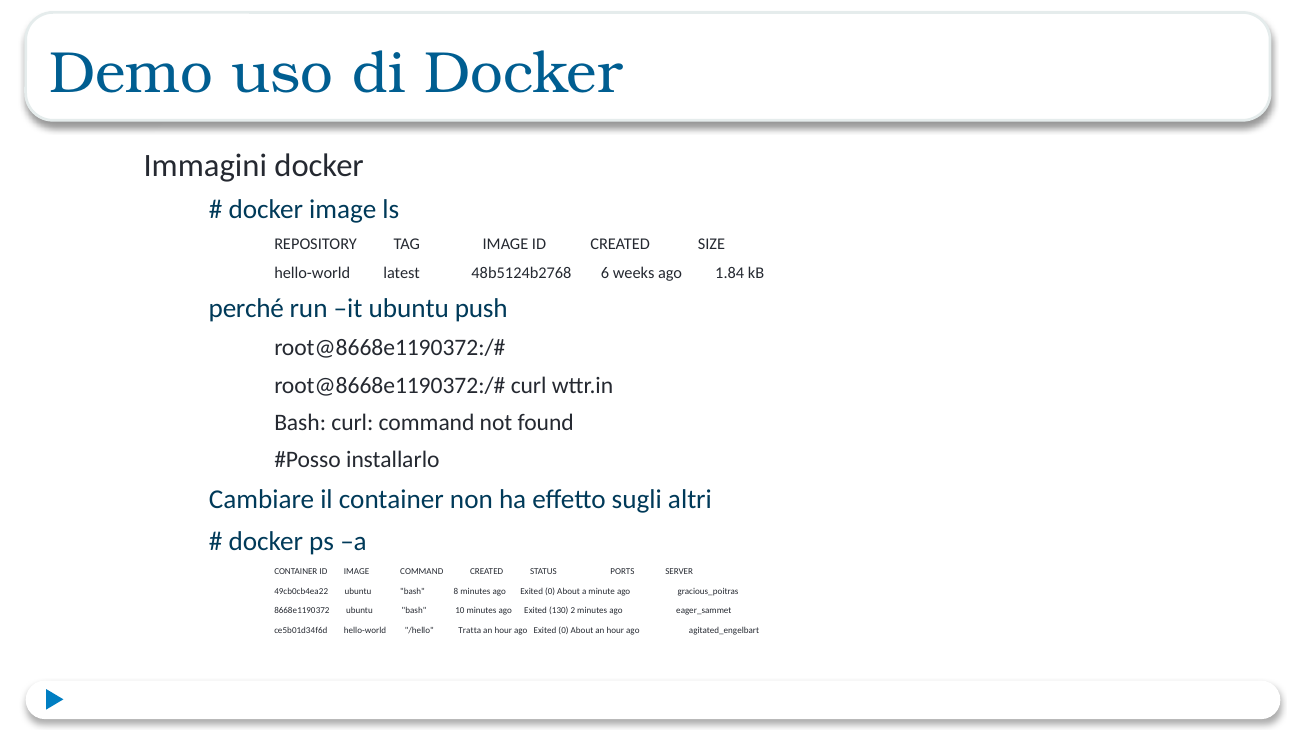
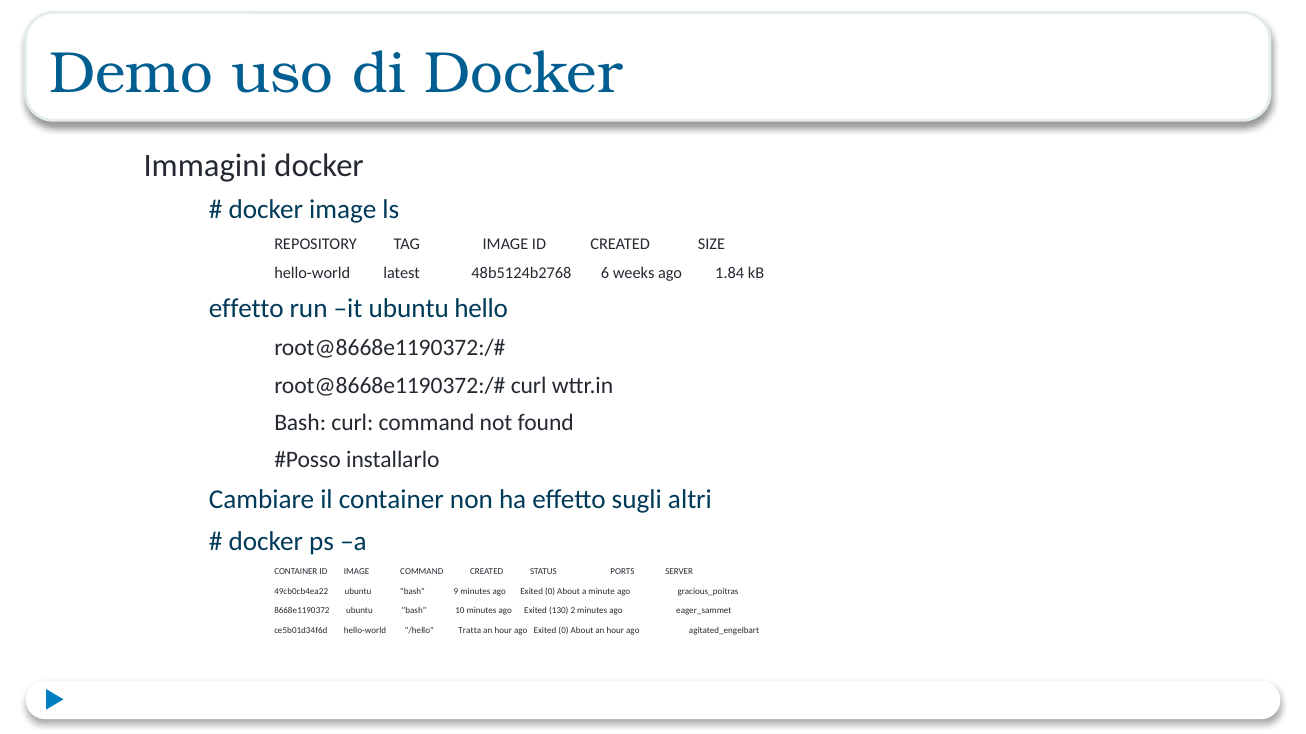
perché at (246, 309): perché -> effetto
push: push -> hello
8: 8 -> 9
